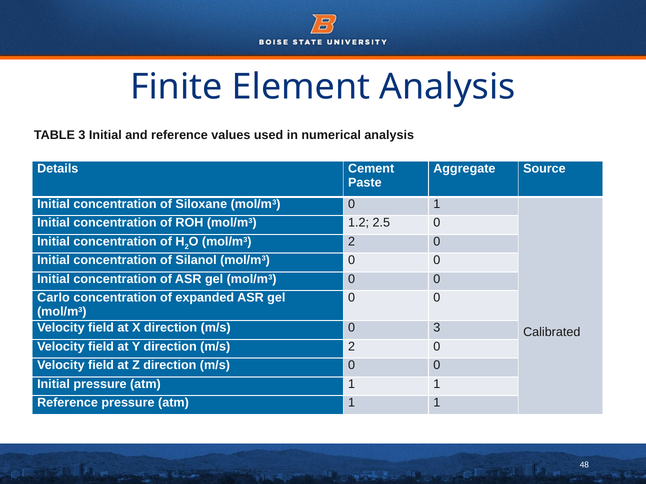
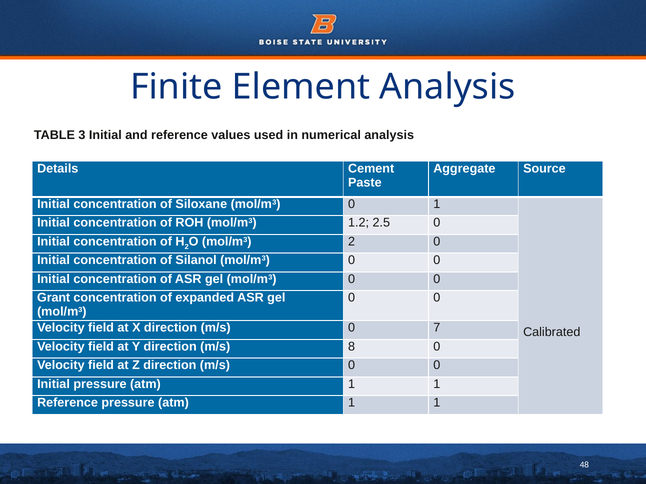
Carlo: Carlo -> Grant
0 3: 3 -> 7
m/s 2: 2 -> 8
